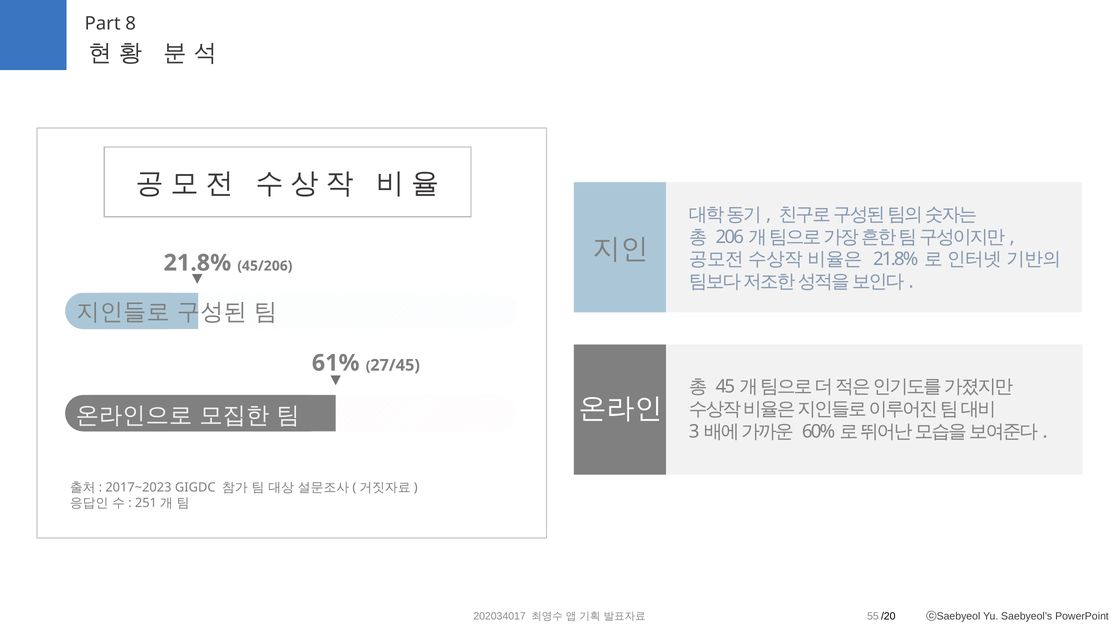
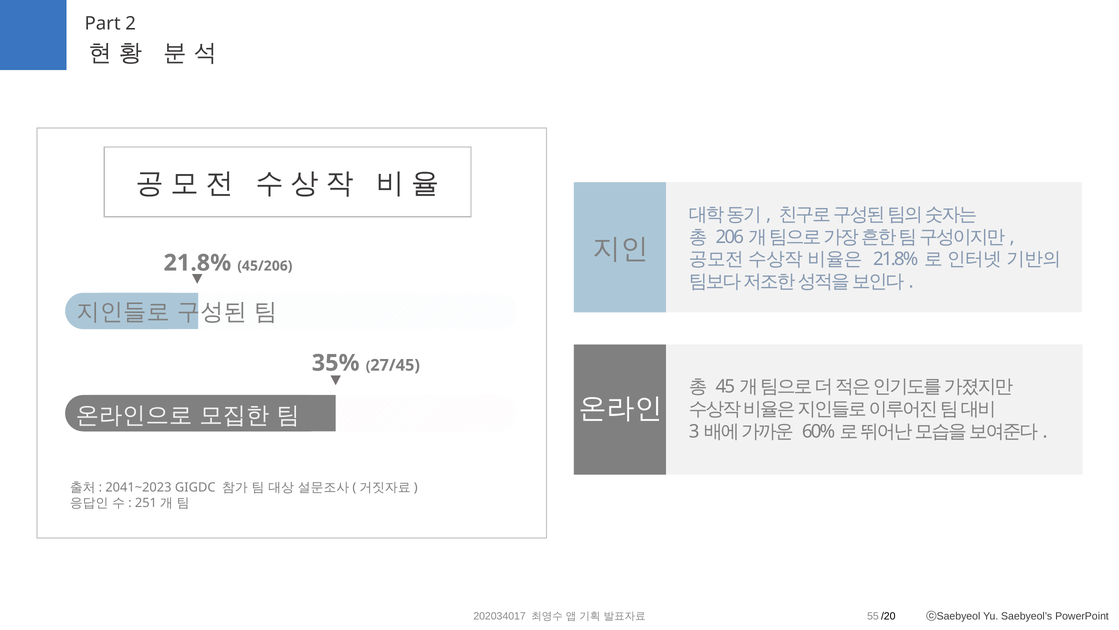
8: 8 -> 2
61%: 61% -> 35%
2017~2023: 2017~2023 -> 2041~2023
